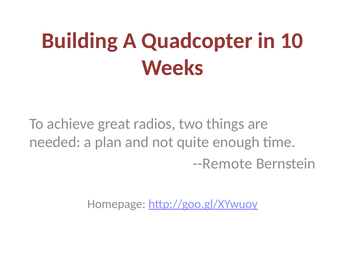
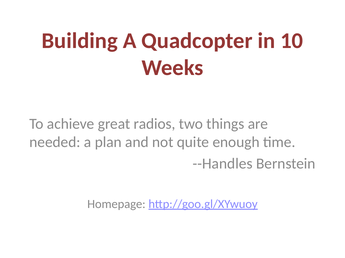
--Remote: --Remote -> --Handles
